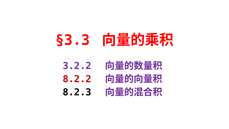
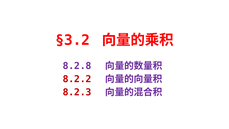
§3.3: §3.3 -> §3.2
3.2.2: 3.2.2 -> 8.2.8
8.2.3 colour: black -> red
